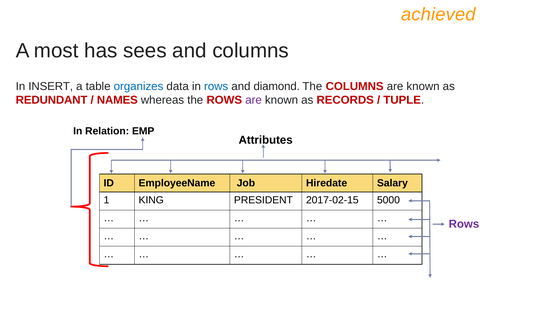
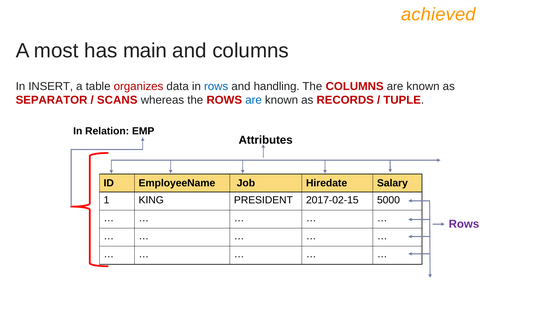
sees: sees -> main
organizes colour: blue -> red
diamond: diamond -> handling
REDUNDANT: REDUNDANT -> SEPARATOR
NAMES: NAMES -> SCANS
are at (254, 100) colour: purple -> blue
